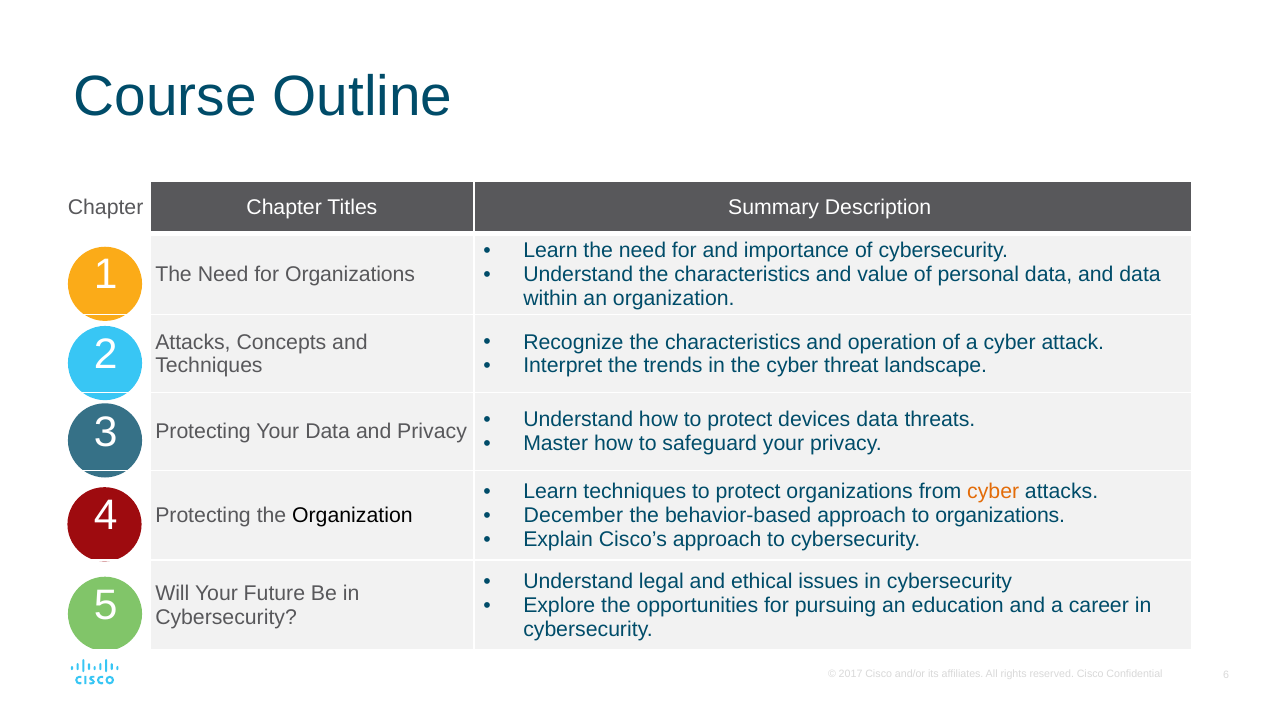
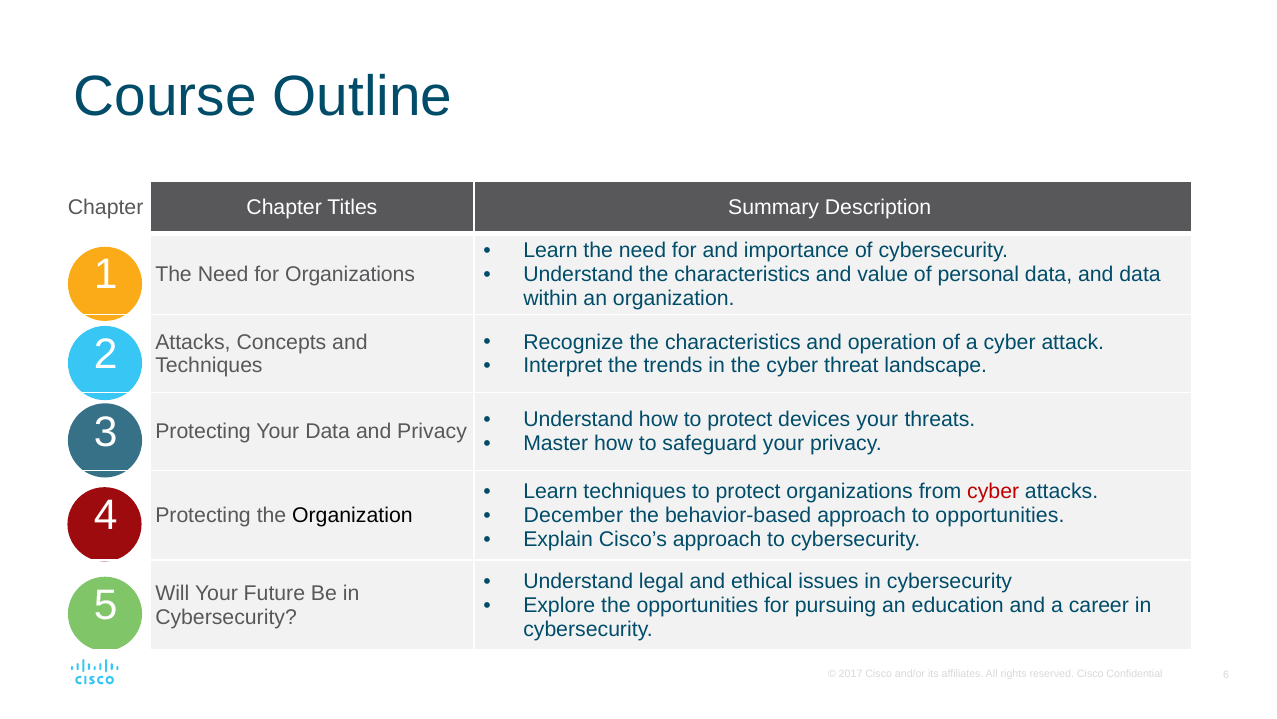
devices data: data -> your
cyber at (993, 491) colour: orange -> red
to organizations: organizations -> opportunities
